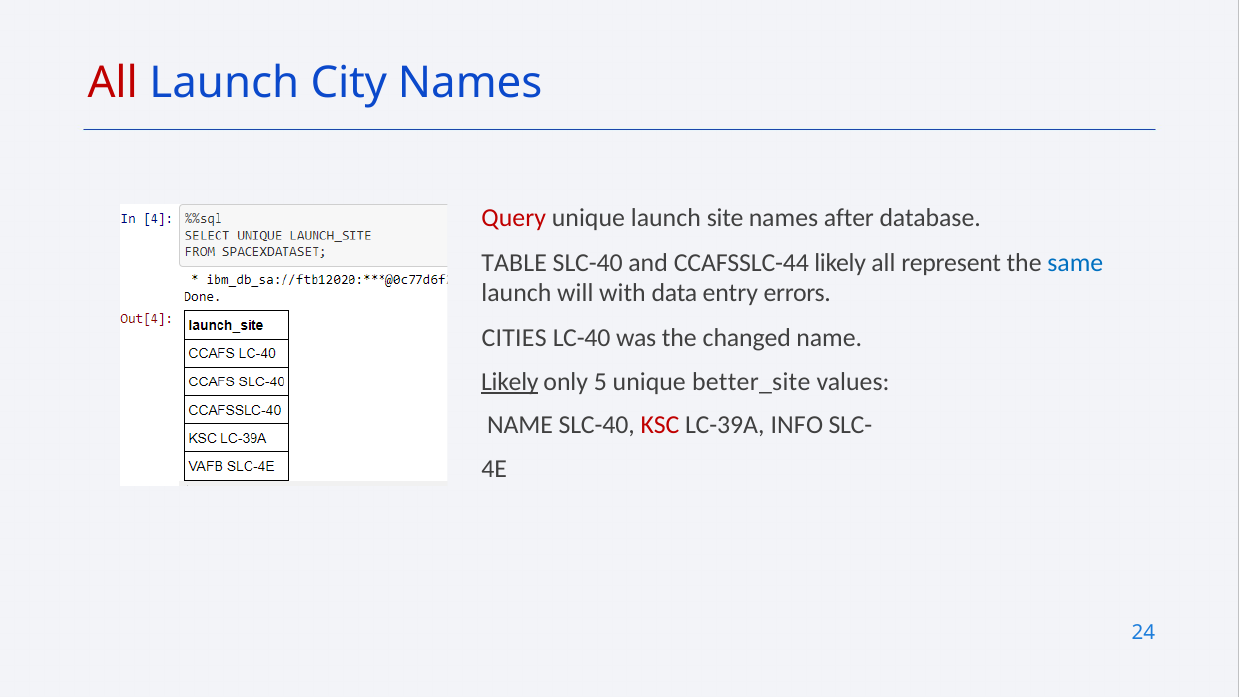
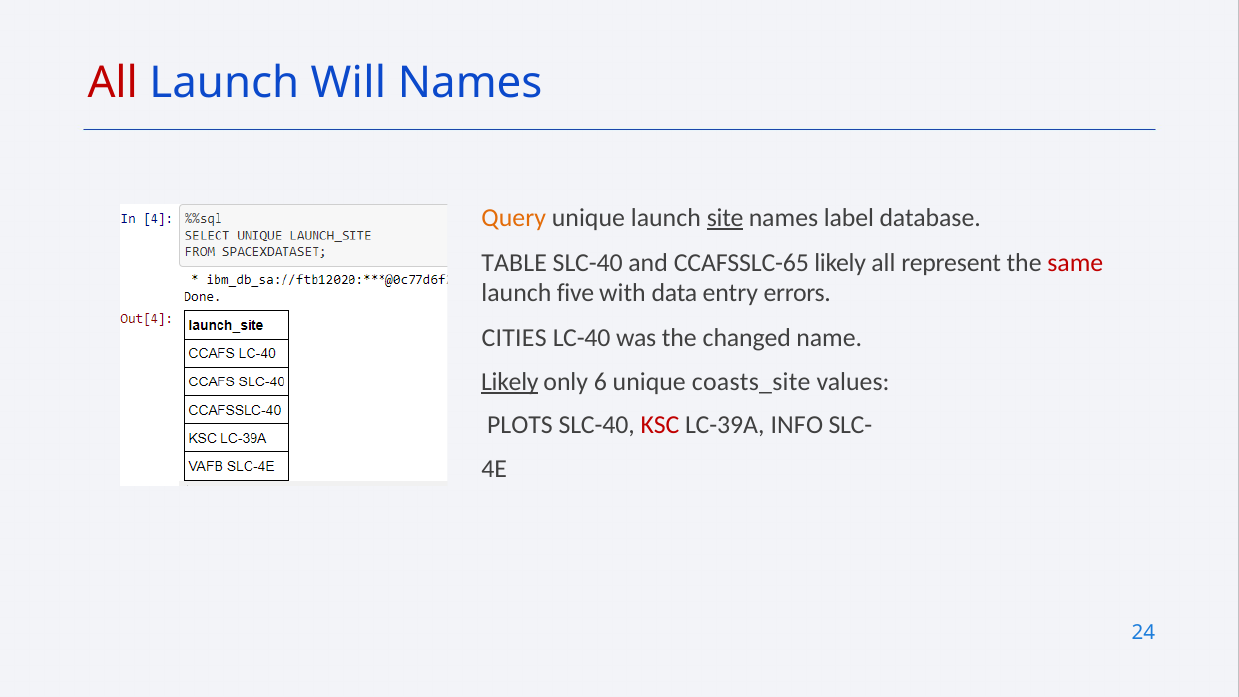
City: City -> Will
Query colour: red -> orange
site underline: none -> present
after: after -> label
CCAFSSLC-44: CCAFSSLC-44 -> CCAFSSLC-65
same colour: blue -> red
will: will -> five
5: 5 -> 6
better_site: better_site -> coasts_site
NAME at (520, 425): NAME -> PLOTS
